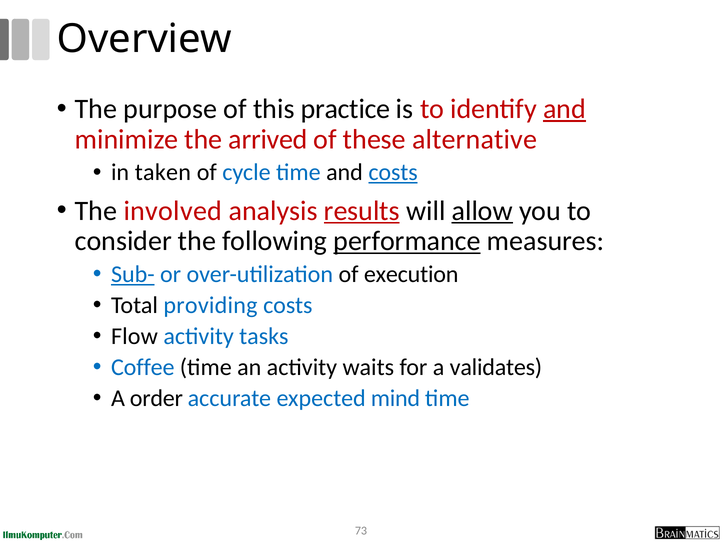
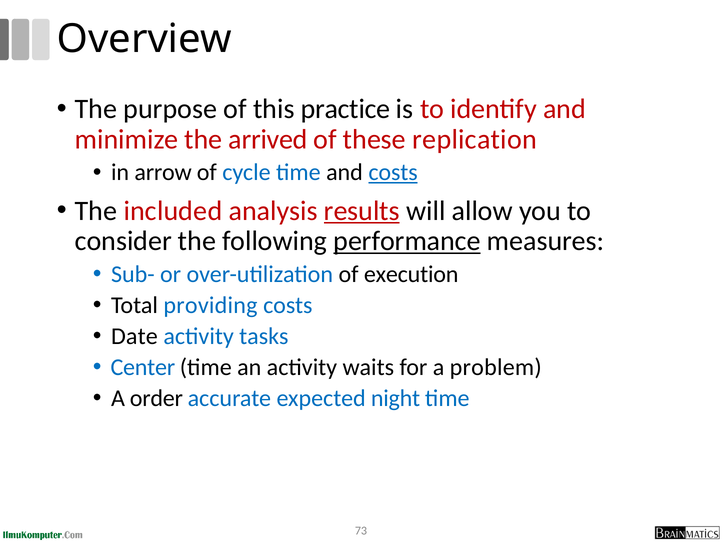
and at (564, 109) underline: present -> none
alternative: alternative -> replication
taken: taken -> arrow
involved: involved -> included
allow underline: present -> none
Sub- underline: present -> none
Flow: Flow -> Date
Coffee: Coffee -> Center
validates: validates -> problem
mind: mind -> night
